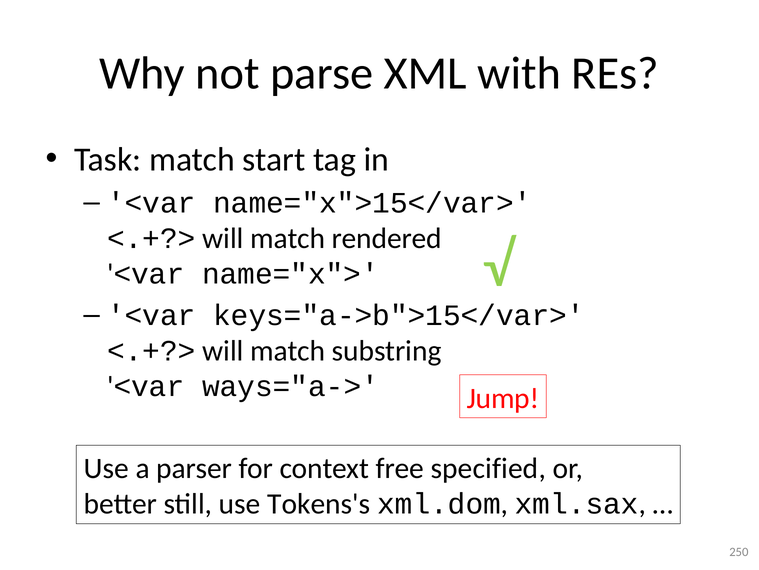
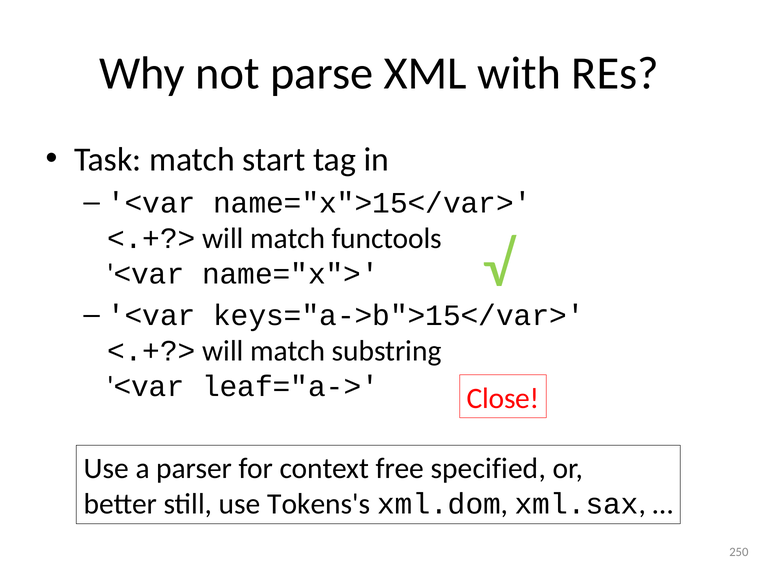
rendered: rendered -> functools
ways="a->: ways="a-> -> leaf="a->
Jump: Jump -> Close
